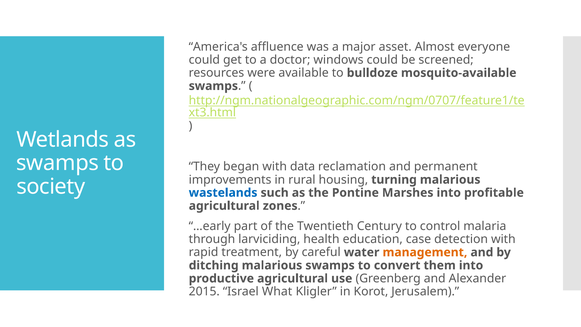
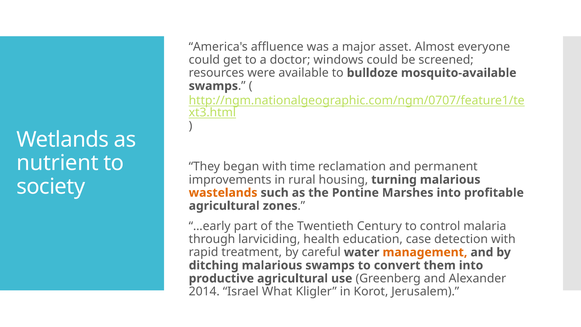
swamps at (58, 163): swamps -> nutrient
data: data -> time
wastelands colour: blue -> orange
2015: 2015 -> 2014
